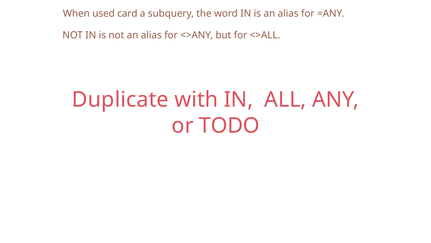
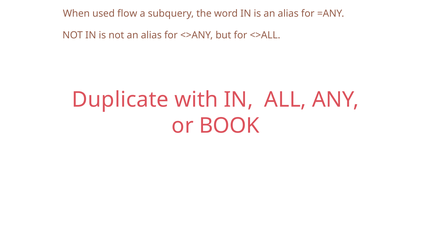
card: card -> flow
TODO: TODO -> BOOK
